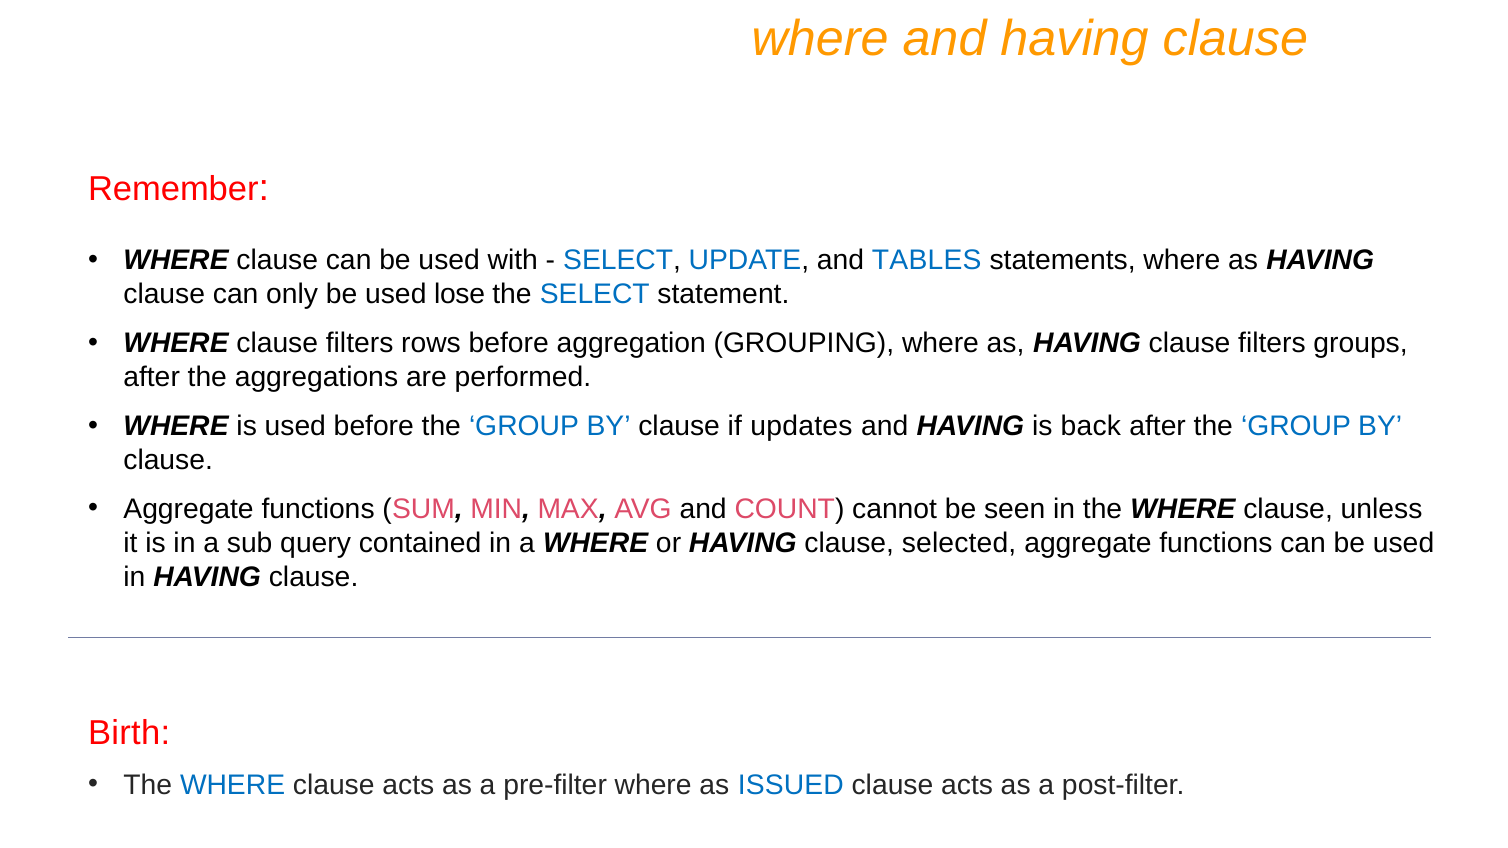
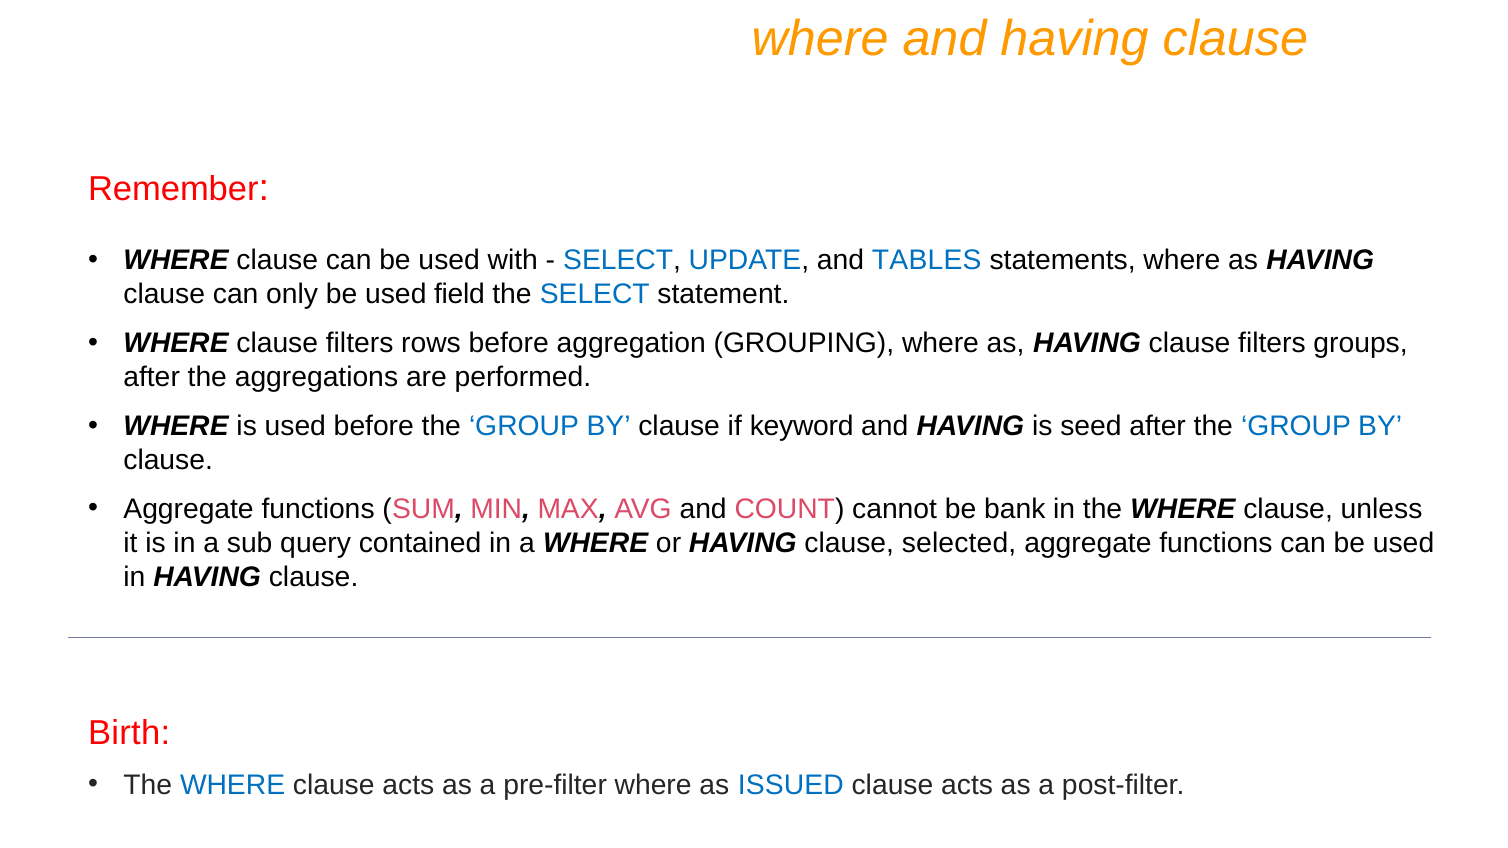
lose: lose -> field
updates: updates -> keyword
back: back -> seed
seen: seen -> bank
